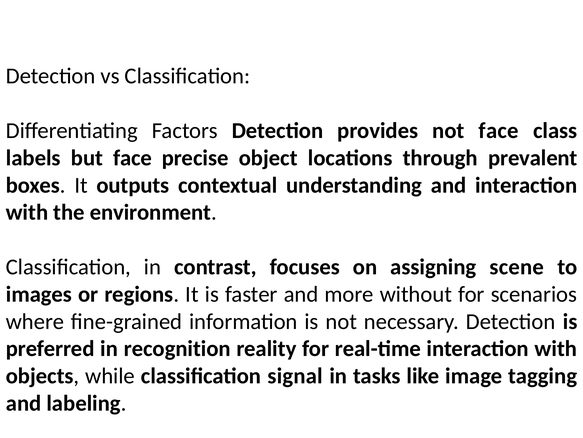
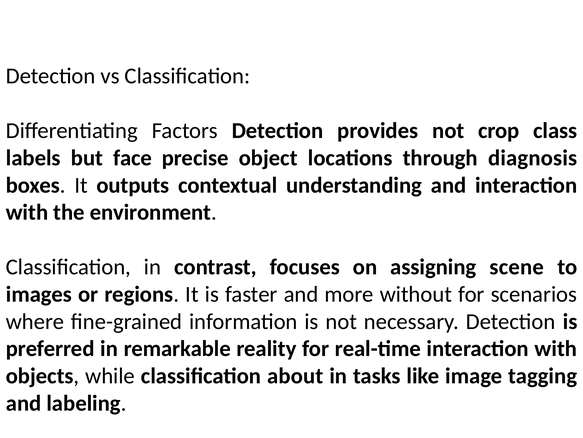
not face: face -> crop
prevalent: prevalent -> diagnosis
recognition: recognition -> remarkable
signal: signal -> about
